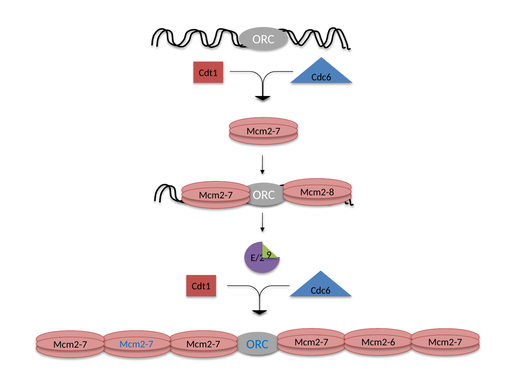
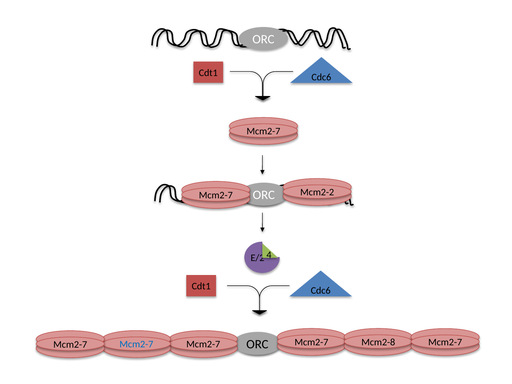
Mcm2-8: Mcm2-8 -> Mcm2-2
9: 9 -> 4
ORC at (257, 344) colour: blue -> black
Mcm2-6: Mcm2-6 -> Mcm2-8
